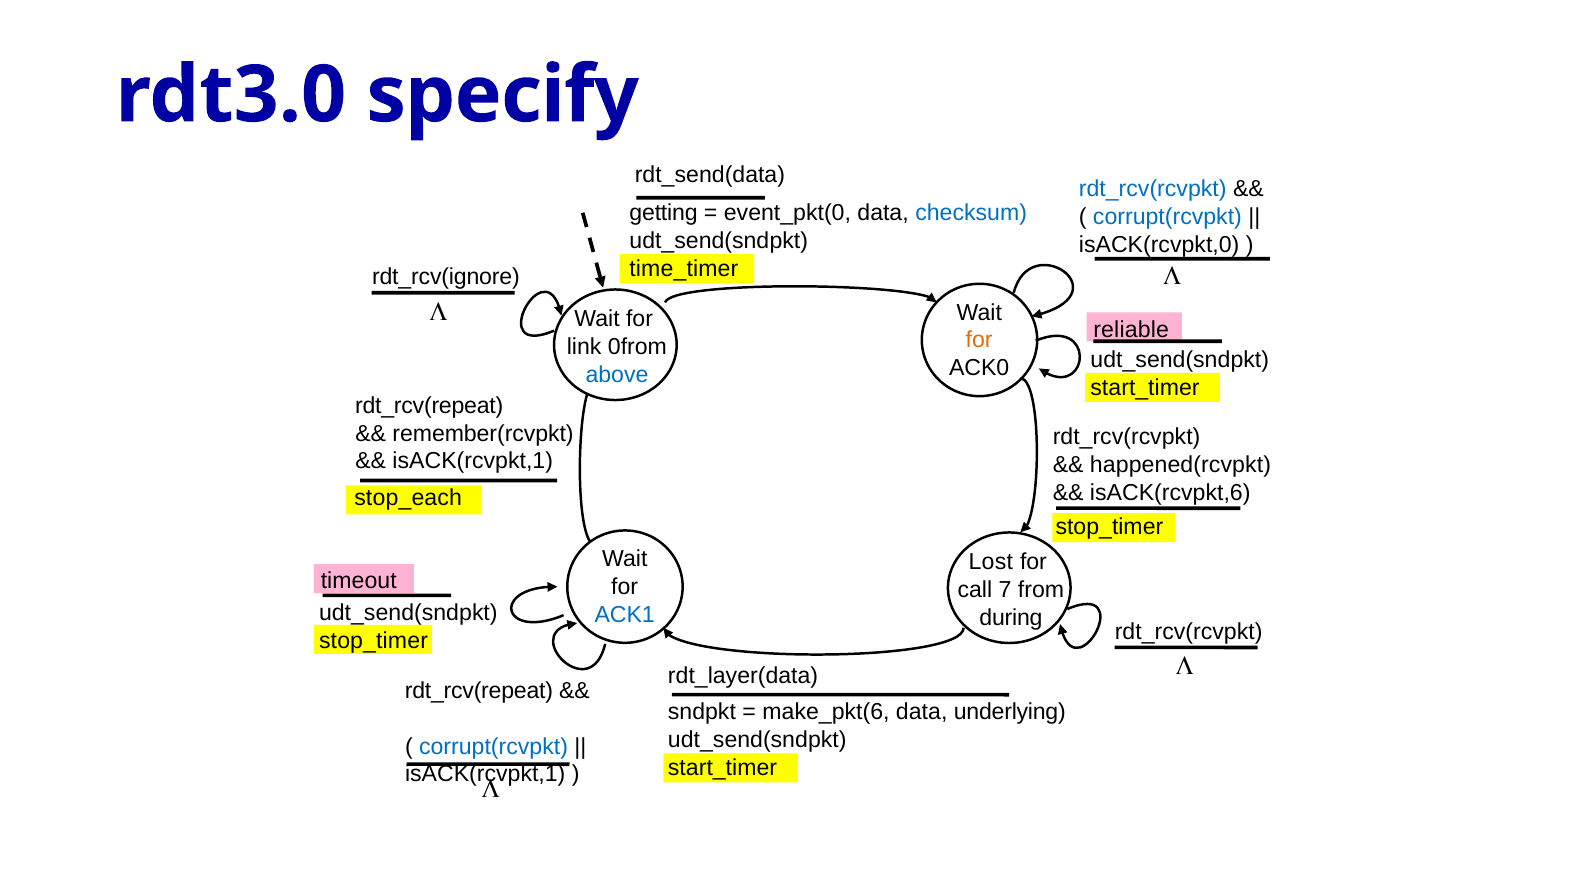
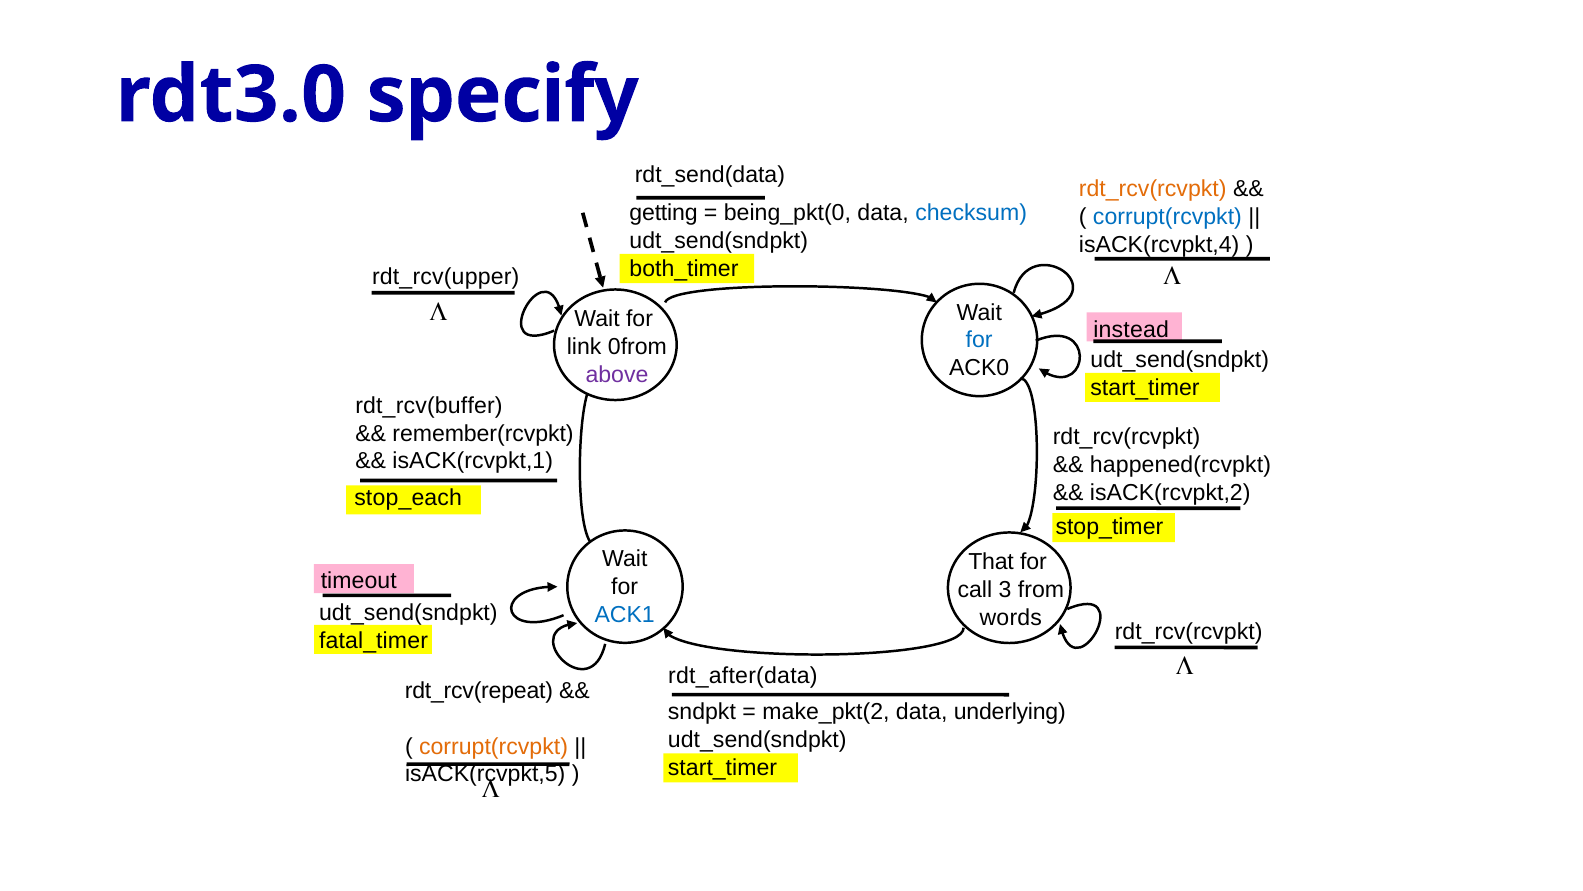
rdt_rcv(rcvpkt at (1153, 189) colour: blue -> orange
event_pkt(0: event_pkt(0 -> being_pkt(0
isACK(rcvpkt,0: isACK(rcvpkt,0 -> isACK(rcvpkt,4
time_timer: time_timer -> both_timer
rdt_rcv(ignore: rdt_rcv(ignore -> rdt_rcv(upper
reliable: reliable -> instead
for at (979, 340) colour: orange -> blue
above colour: blue -> purple
rdt_rcv(repeat at (429, 405): rdt_rcv(repeat -> rdt_rcv(buffer
isACK(rcvpkt,6: isACK(rcvpkt,6 -> isACK(rcvpkt,2
Lost: Lost -> That
7: 7 -> 3
during: during -> words
stop_timer at (374, 640): stop_timer -> fatal_timer
rdt_layer(data: rdt_layer(data -> rdt_after(data
make_pkt(6: make_pkt(6 -> make_pkt(2
corrupt(rcvpkt at (494, 746) colour: blue -> orange
isACK(rcvpkt,1 at (485, 774): isACK(rcvpkt,1 -> isACK(rcvpkt,5
